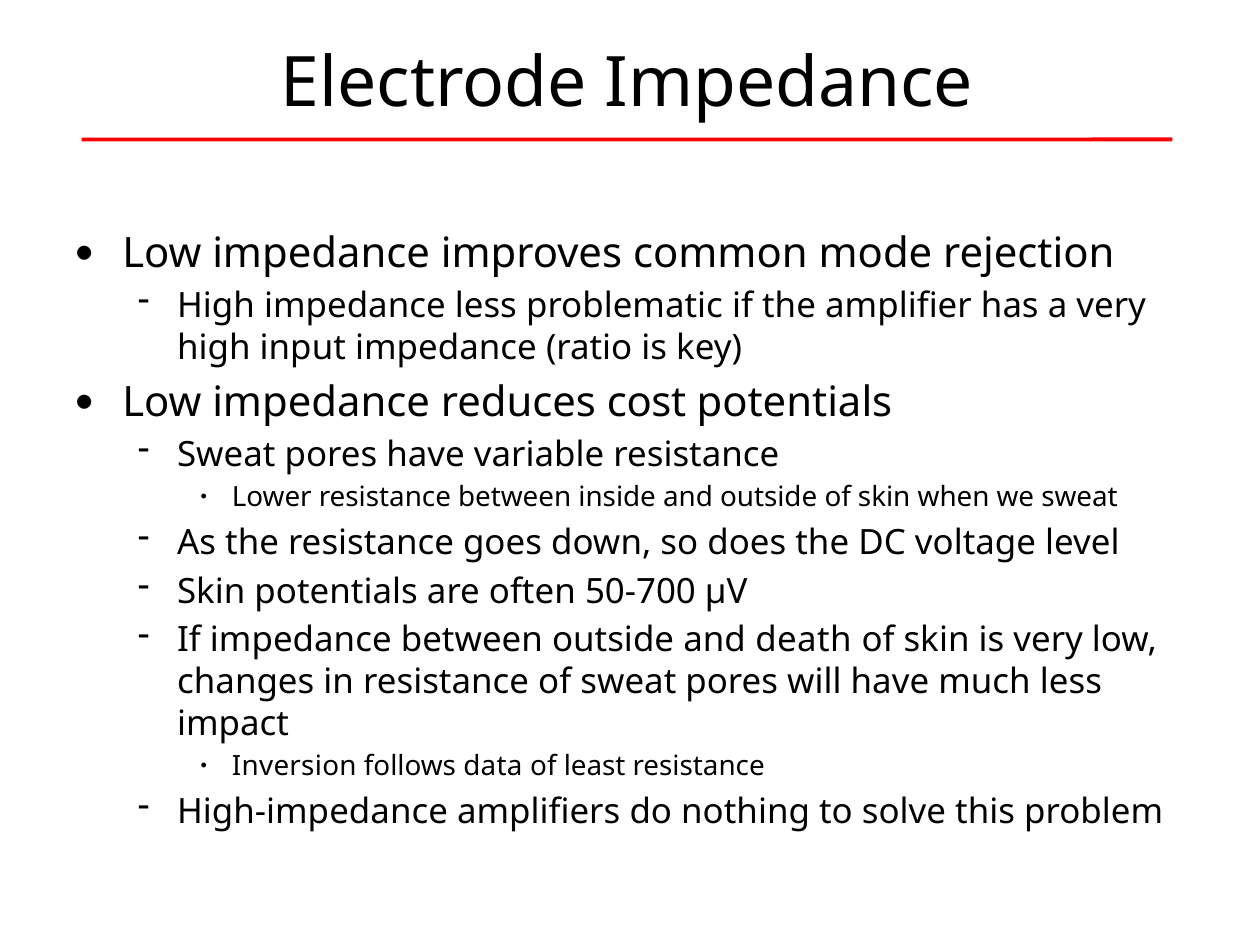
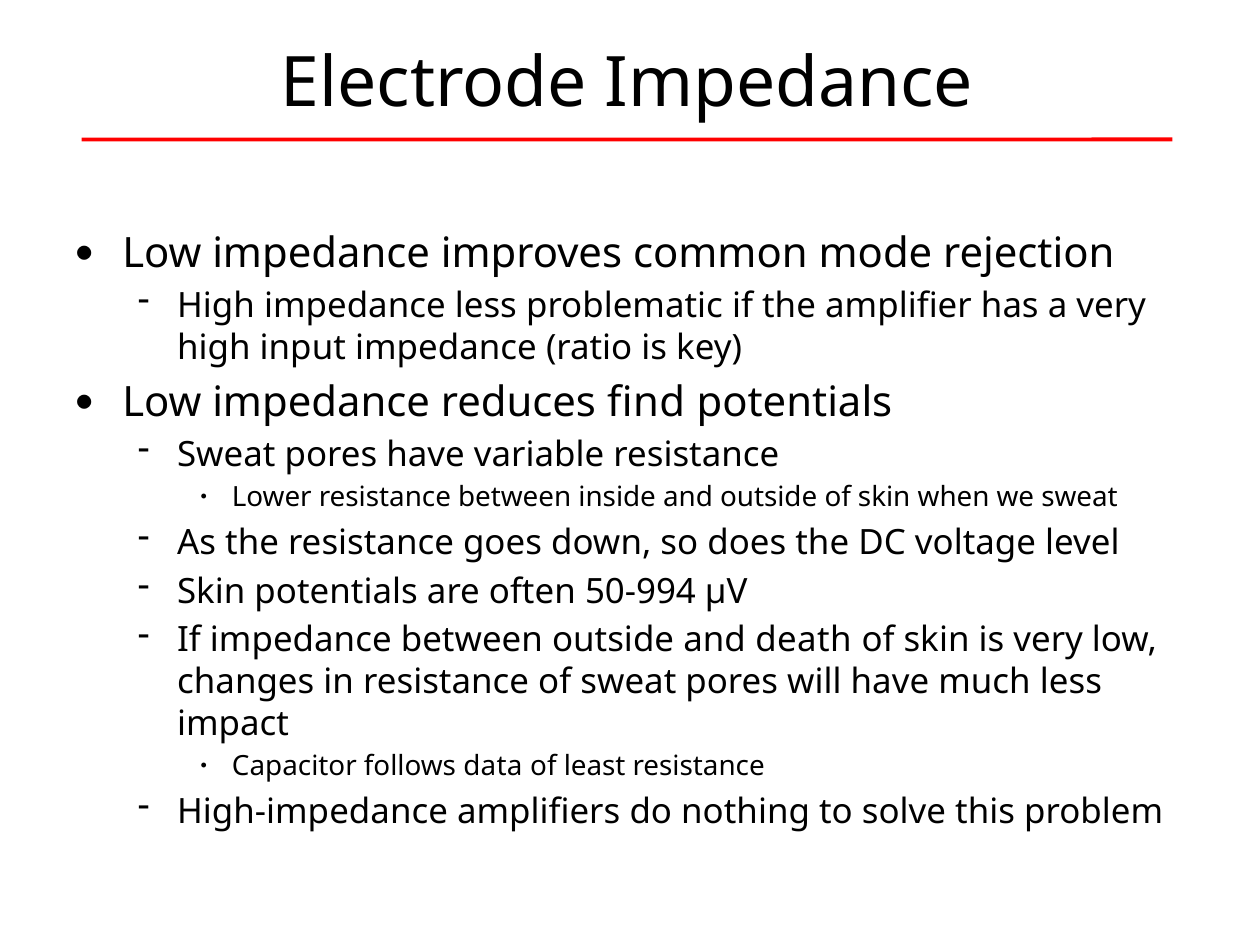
cost: cost -> find
50-700: 50-700 -> 50-994
Inversion: Inversion -> Capacitor
